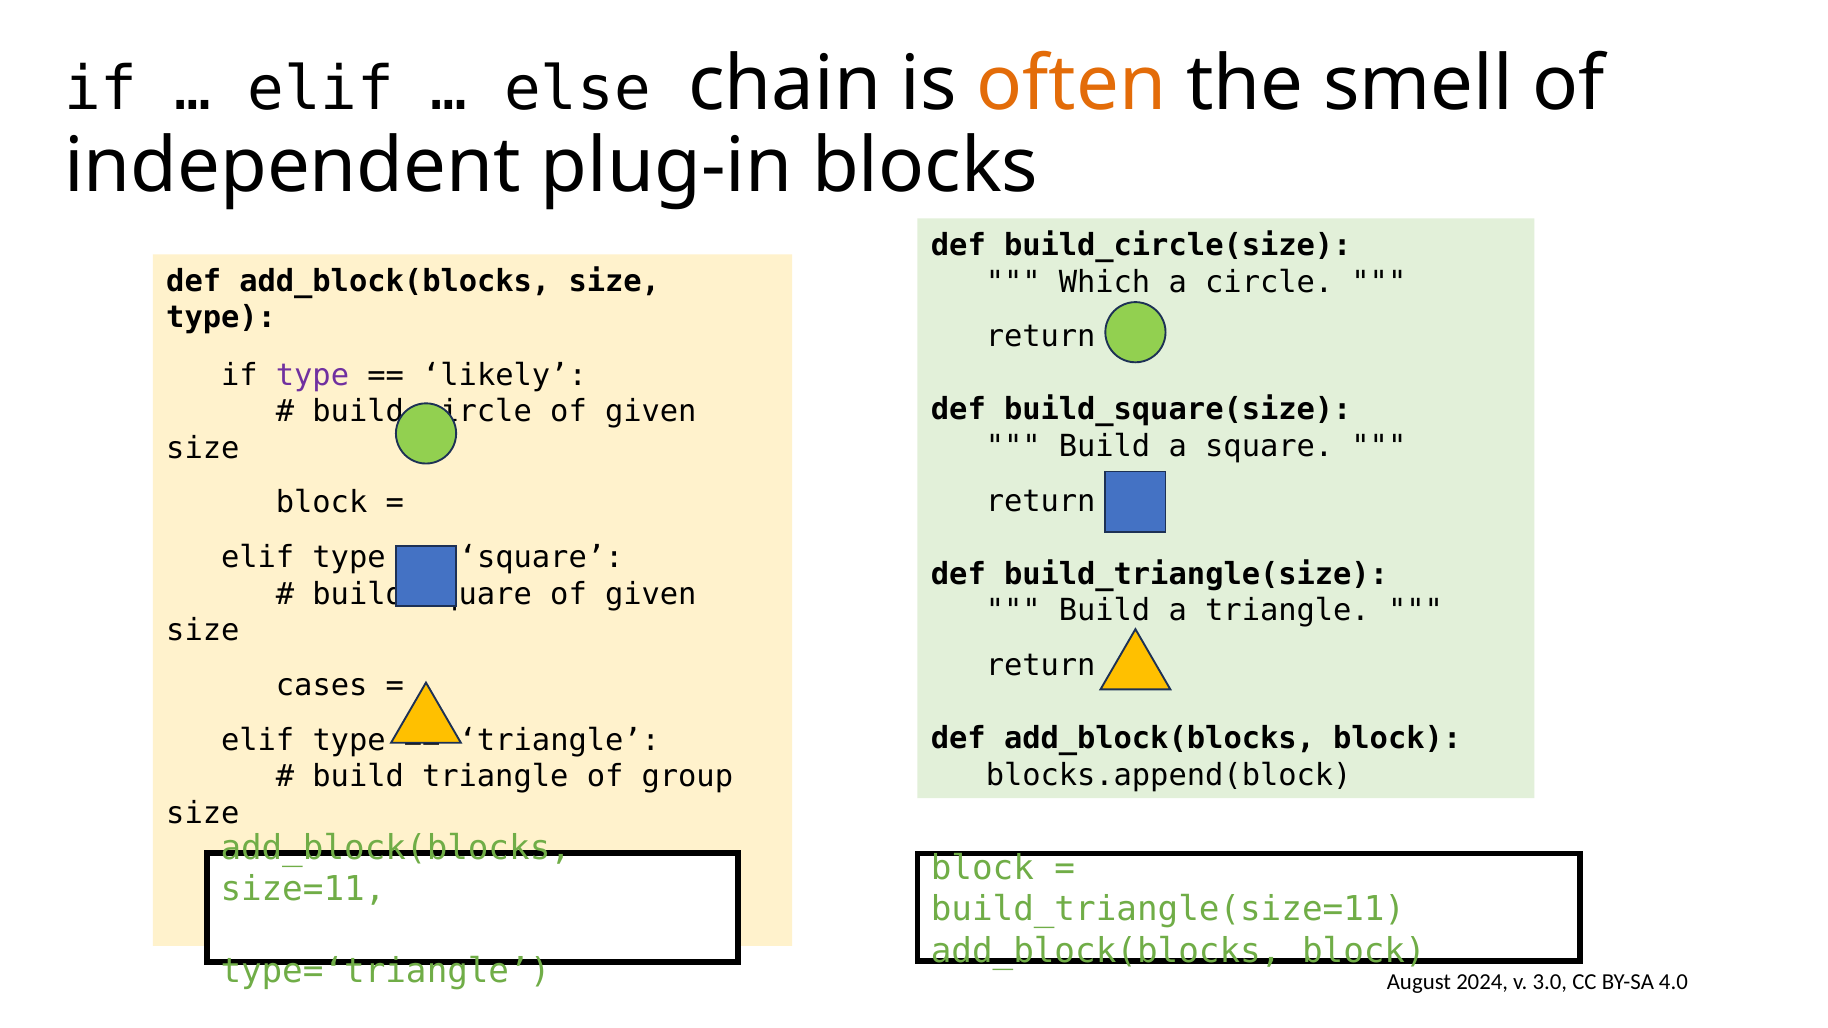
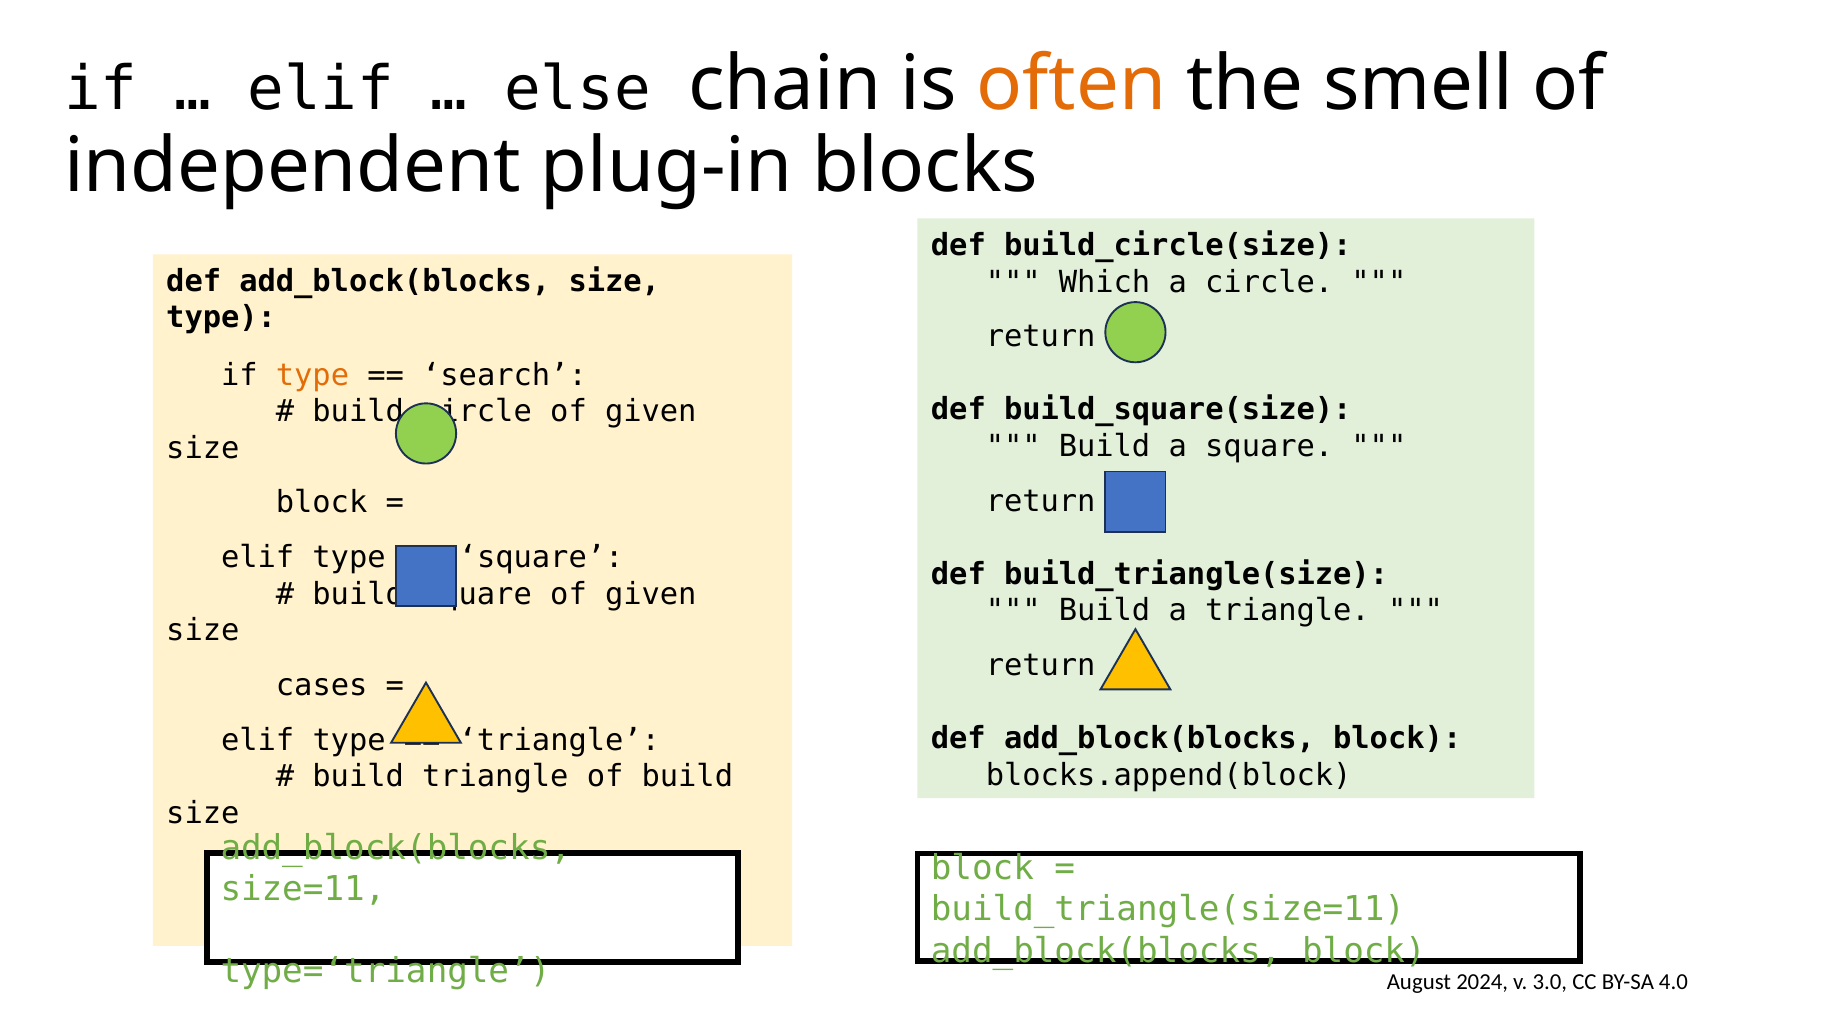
type at (313, 375) colour: purple -> orange
likely: likely -> search
of group: group -> build
